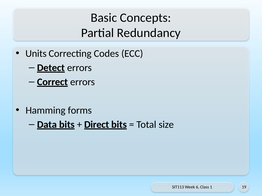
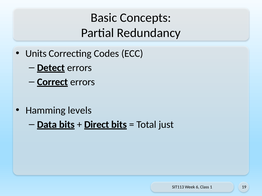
forms: forms -> levels
size: size -> just
